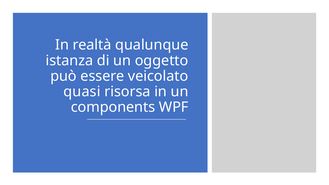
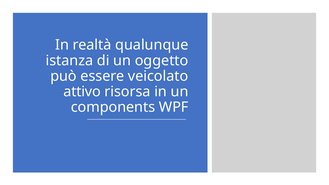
quasi: quasi -> attivo
